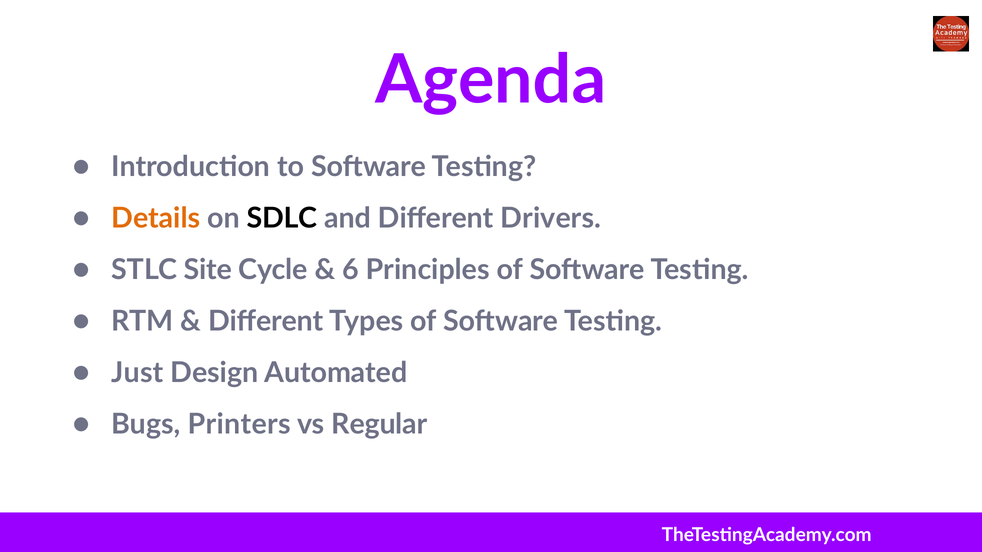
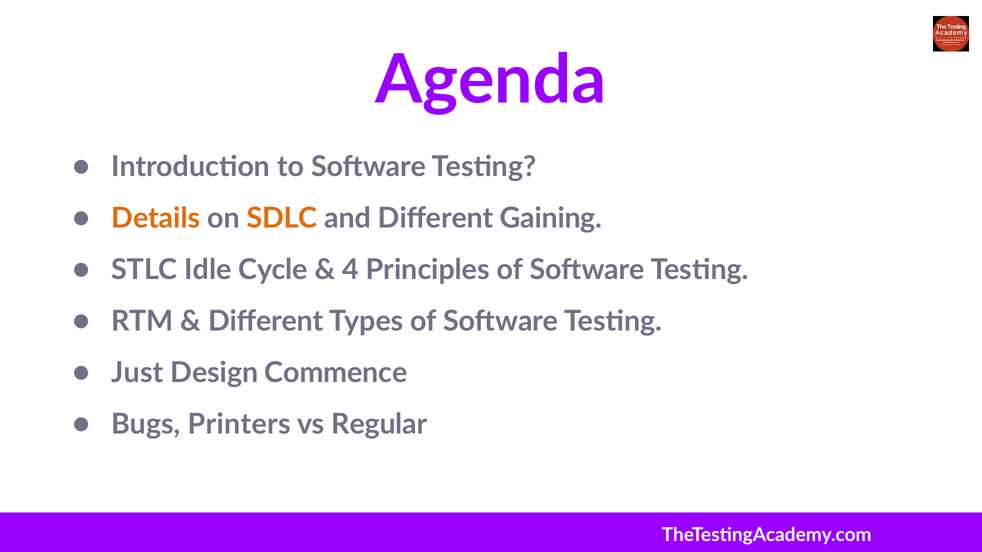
SDLC colour: black -> orange
Drivers: Drivers -> Gaining
Site: Site -> Idle
6: 6 -> 4
Automated: Automated -> Commence
